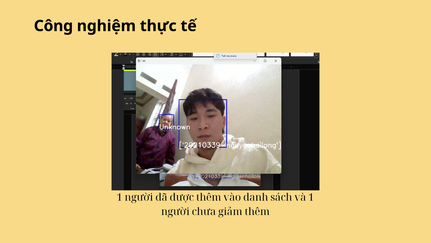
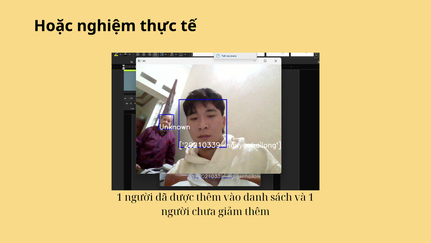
Công: Công -> Hoặc
